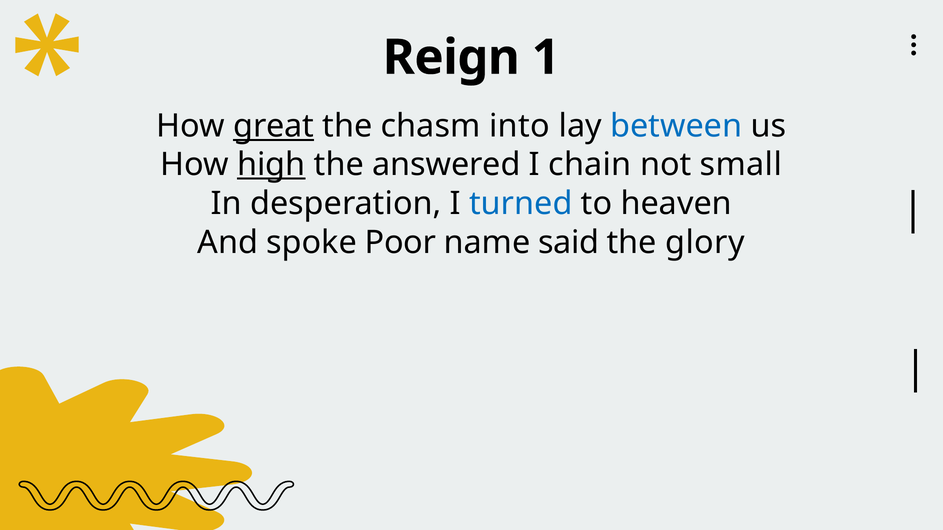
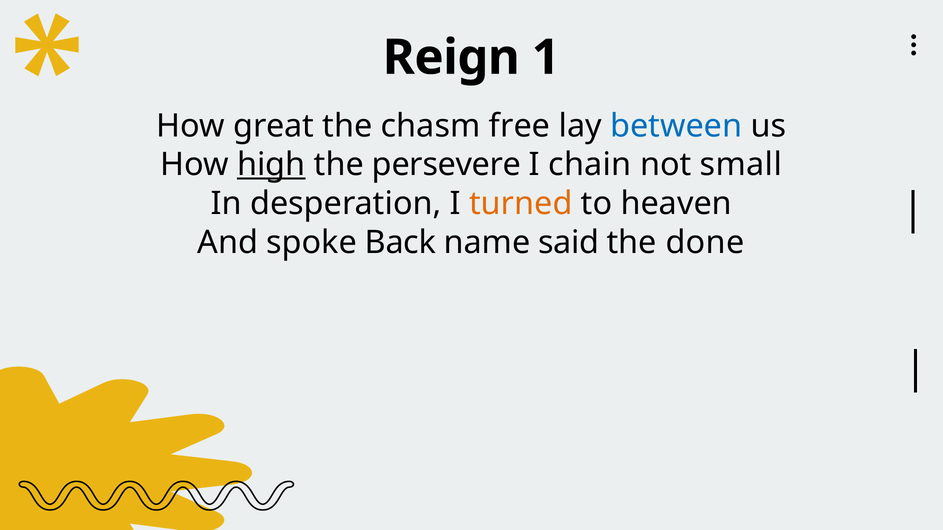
great underline: present -> none
into: into -> free
answered: answered -> persevere
turned colour: blue -> orange
Poor: Poor -> Back
glory: glory -> done
